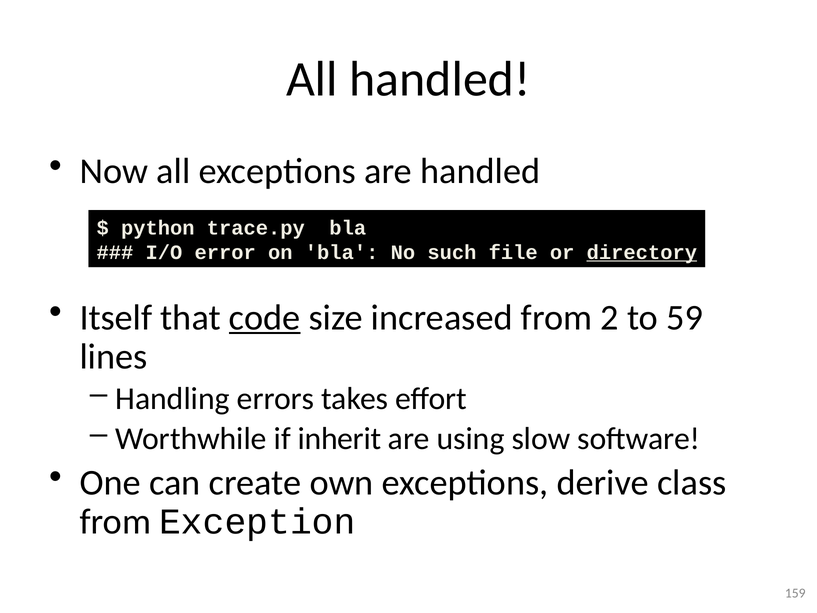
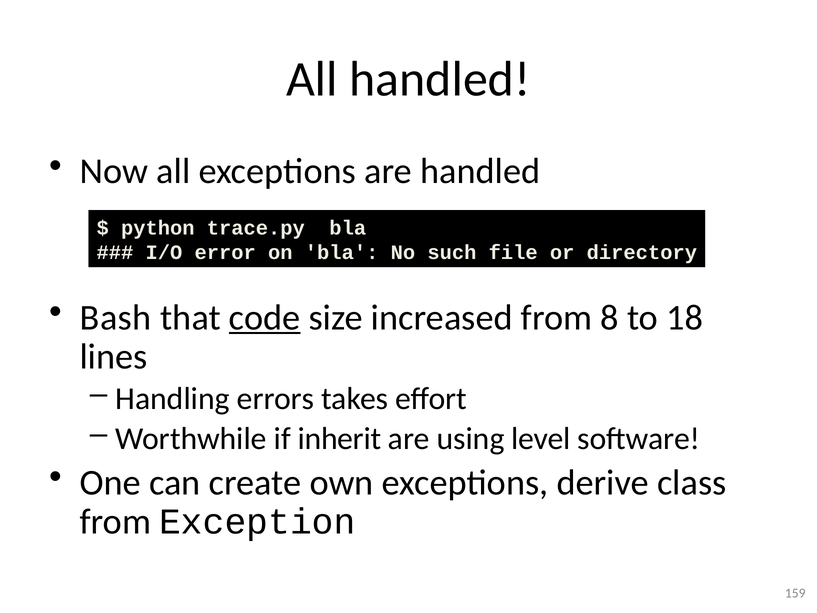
directory underline: present -> none
Itself: Itself -> Bash
2: 2 -> 8
59: 59 -> 18
slow: slow -> level
